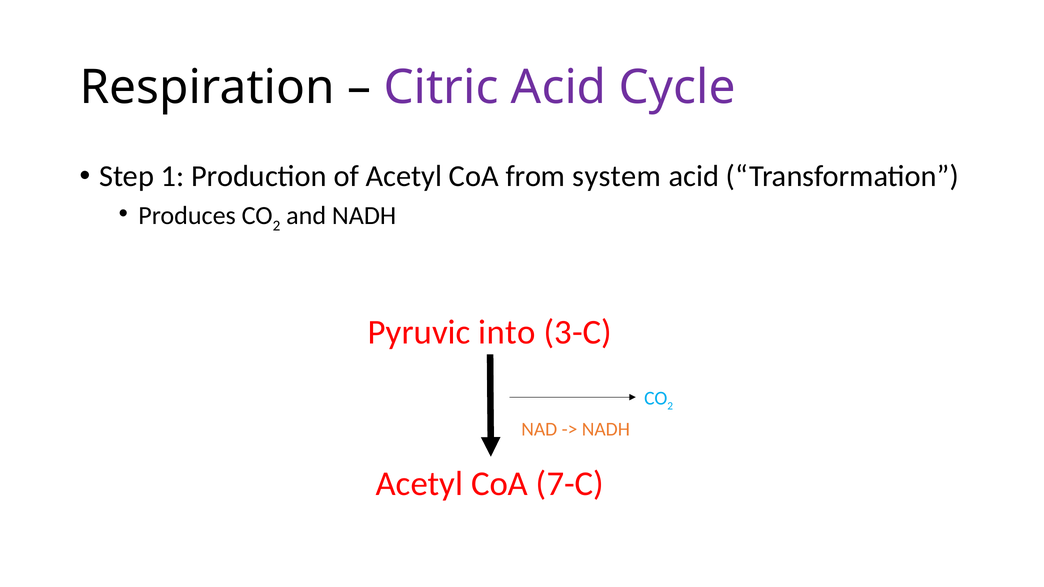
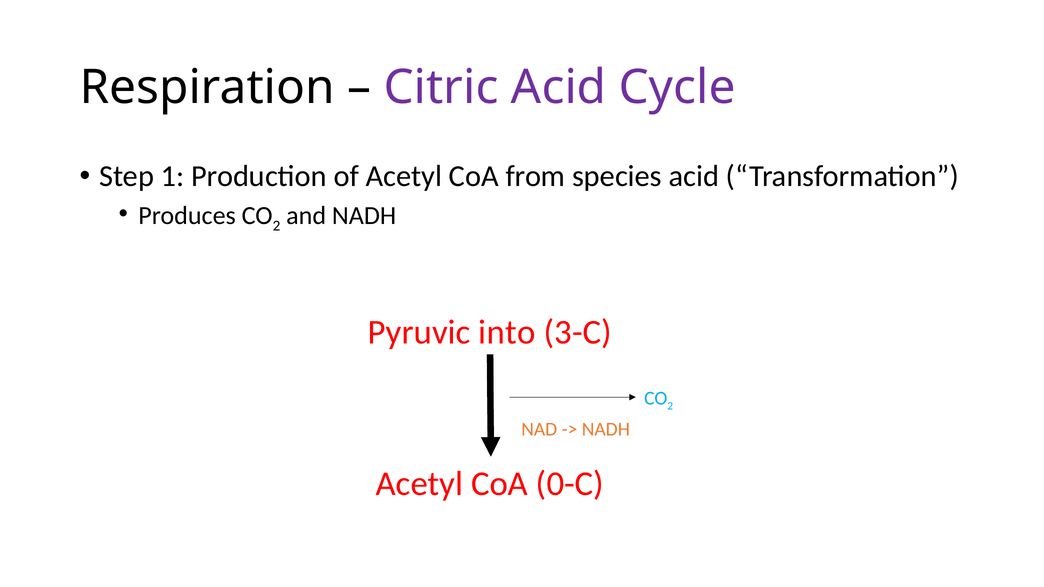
system: system -> species
7-C: 7-C -> 0-C
